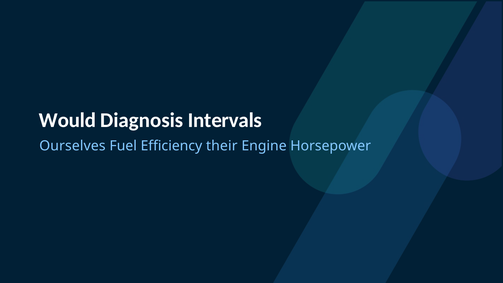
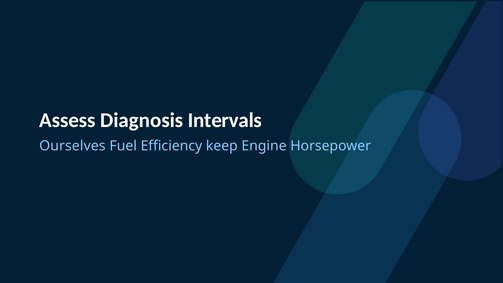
Would: Would -> Assess
their: their -> keep
